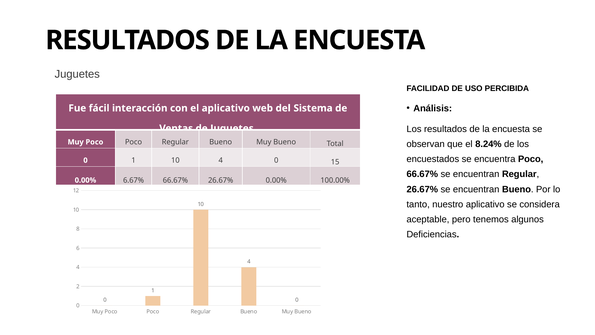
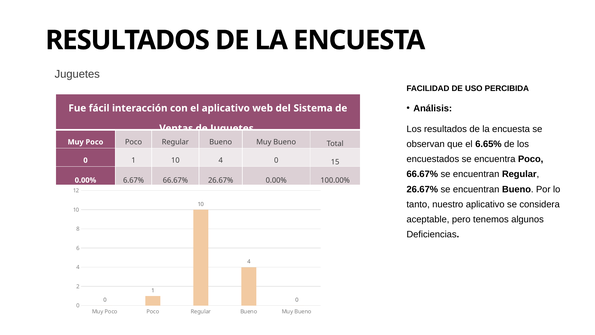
8.24%: 8.24% -> 6.65%
